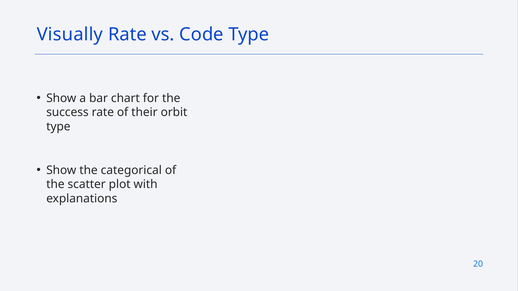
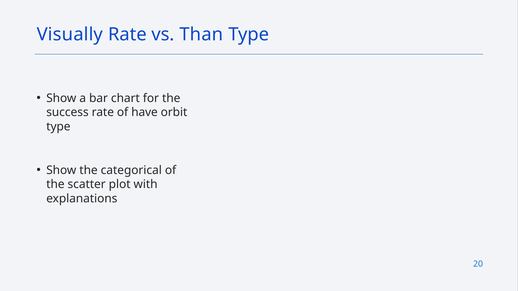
Code: Code -> Than
their: their -> have
